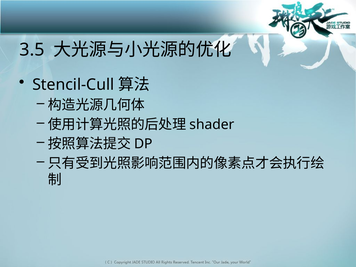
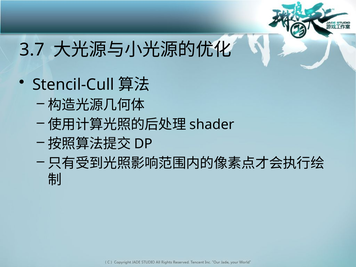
3.5: 3.5 -> 3.7
